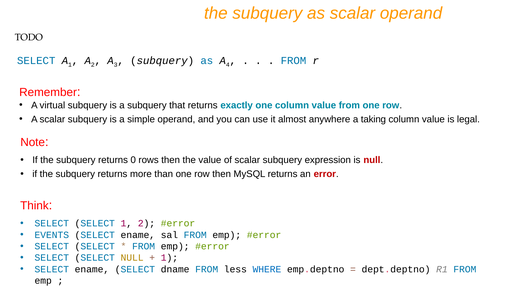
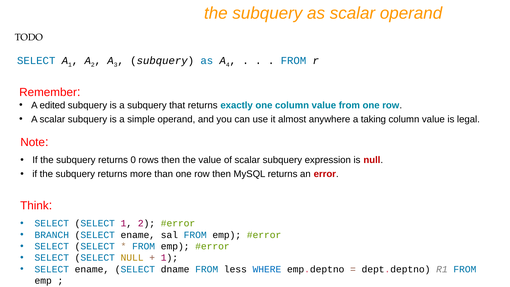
virtual: virtual -> edited
EVENTS: EVENTS -> BRANCH
